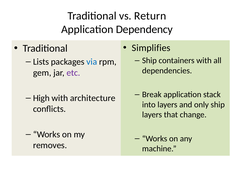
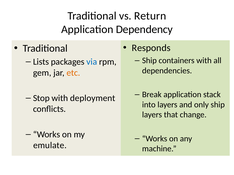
Simplifies: Simplifies -> Responds
etc colour: purple -> orange
High: High -> Stop
architecture: architecture -> deployment
removes: removes -> emulate
